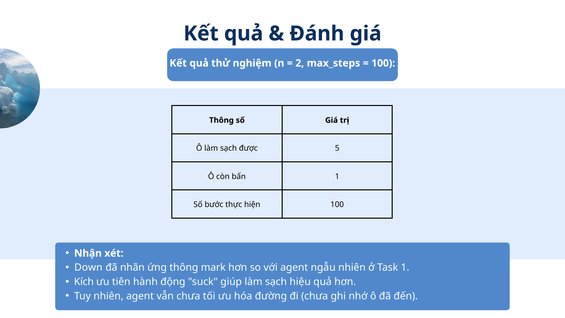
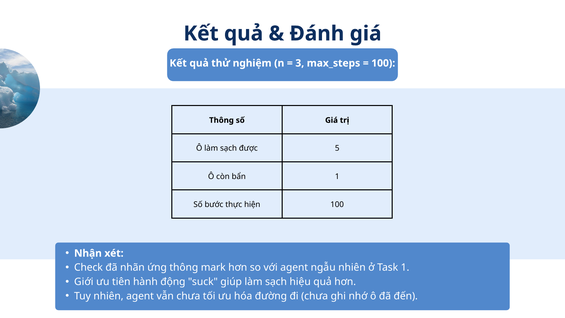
2: 2 -> 3
Down: Down -> Check
Kích: Kích -> Giới
